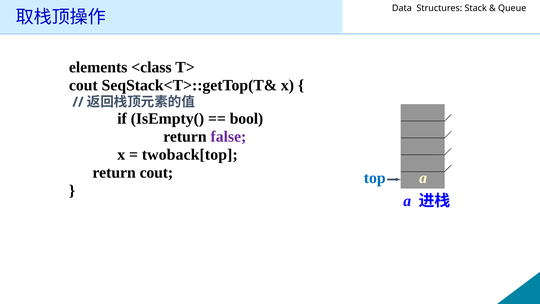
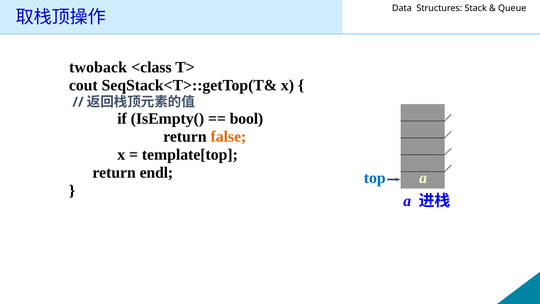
elements: elements -> twoback
false colour: purple -> orange
twoback[top: twoback[top -> template[top
return cout: cout -> endl
